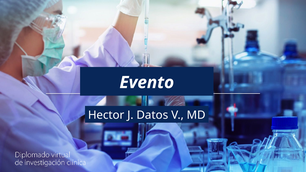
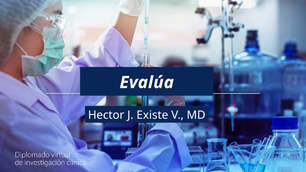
Evento: Evento -> Evalúa
Datos: Datos -> Existe
